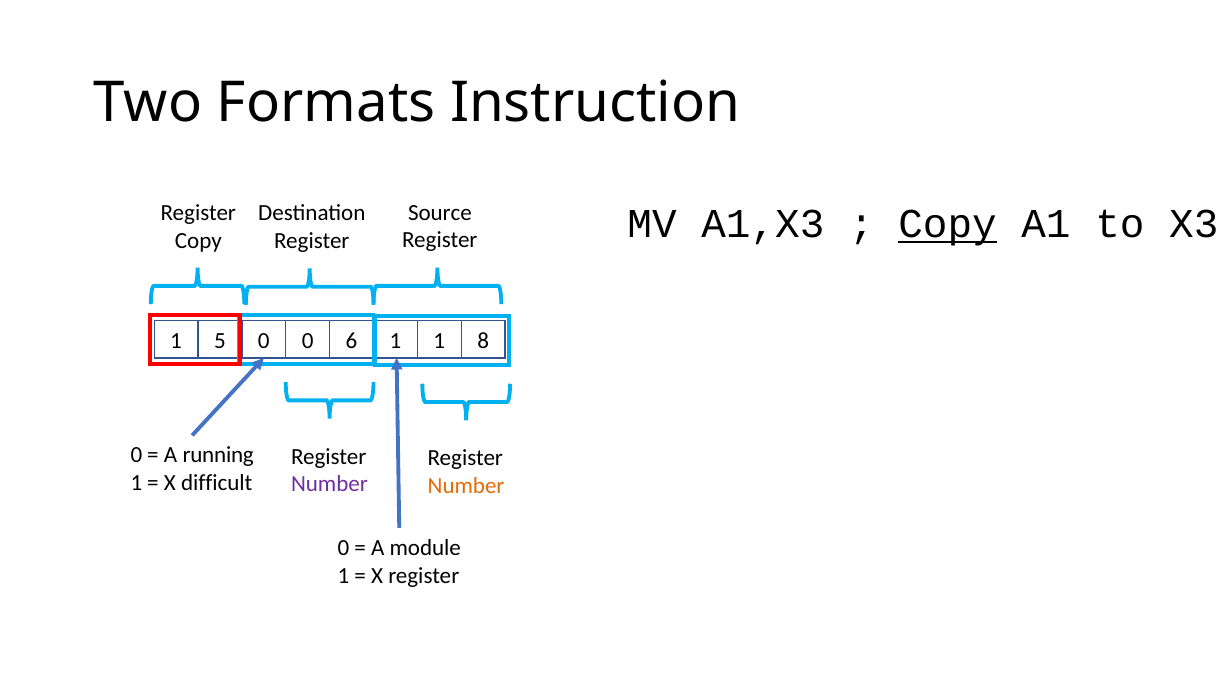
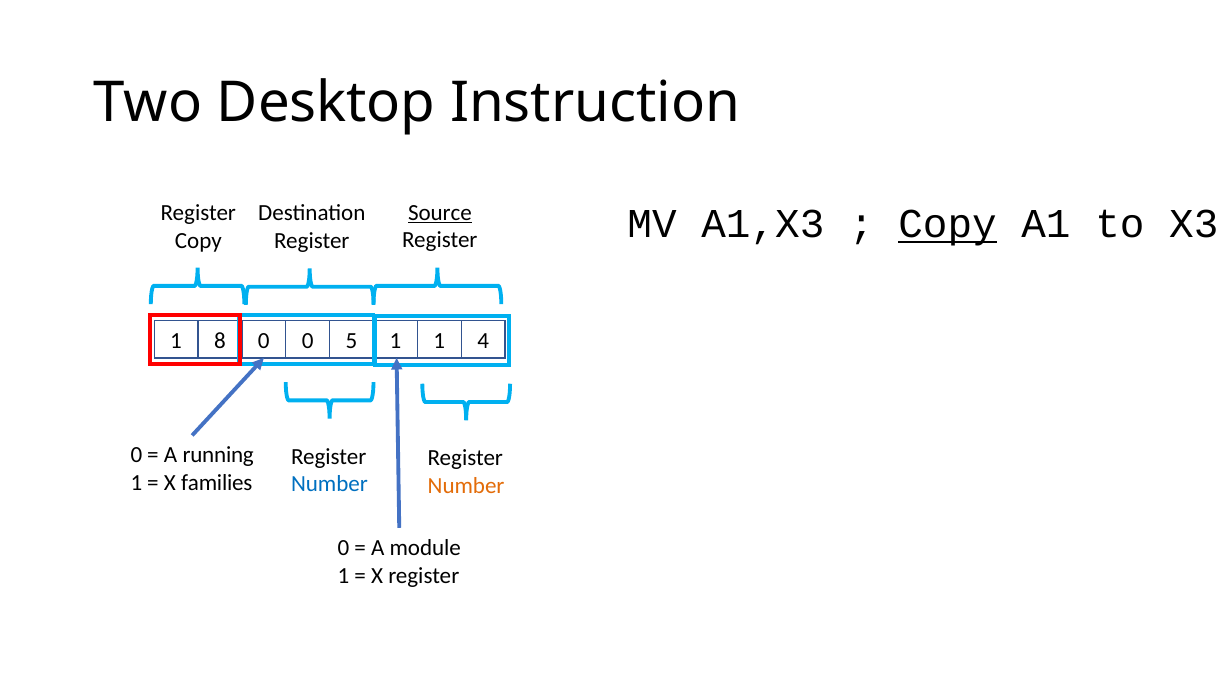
Formats: Formats -> Desktop
Source underline: none -> present
5: 5 -> 8
6: 6 -> 5
8: 8 -> 4
difficult: difficult -> families
Number at (329, 484) colour: purple -> blue
